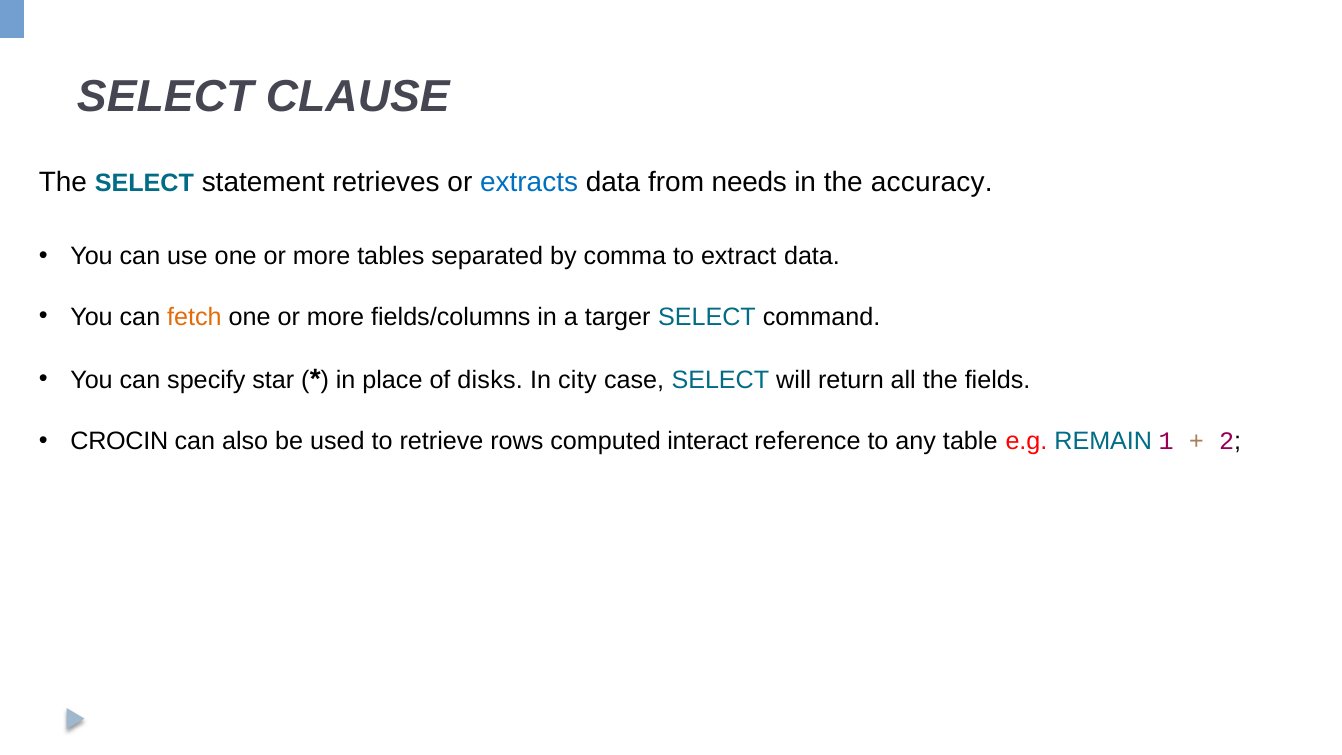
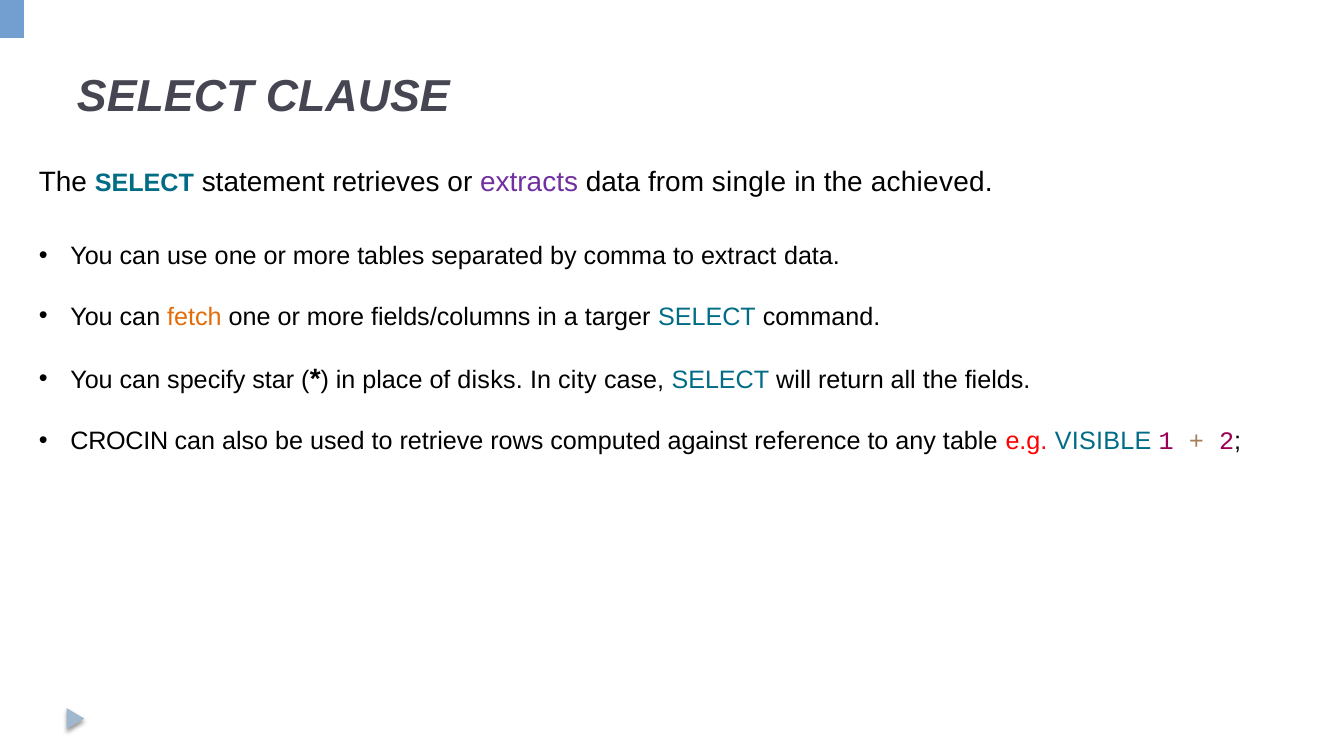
extracts colour: blue -> purple
needs: needs -> single
accuracy: accuracy -> achieved
interact: interact -> against
REMAIN: REMAIN -> VISIBLE
